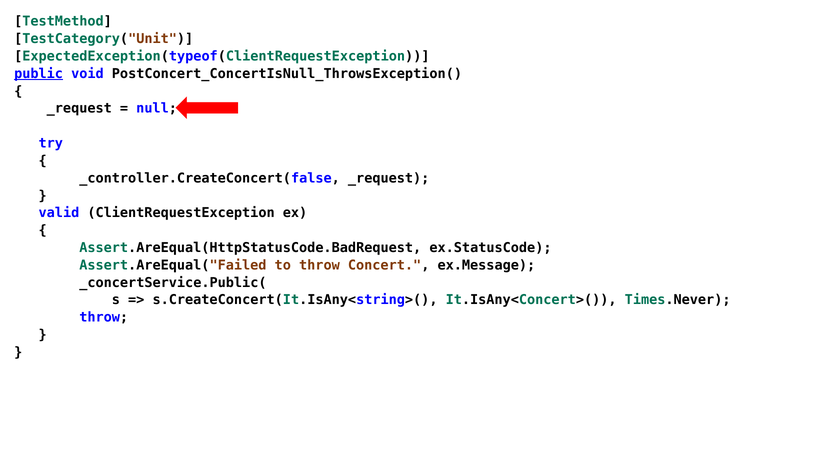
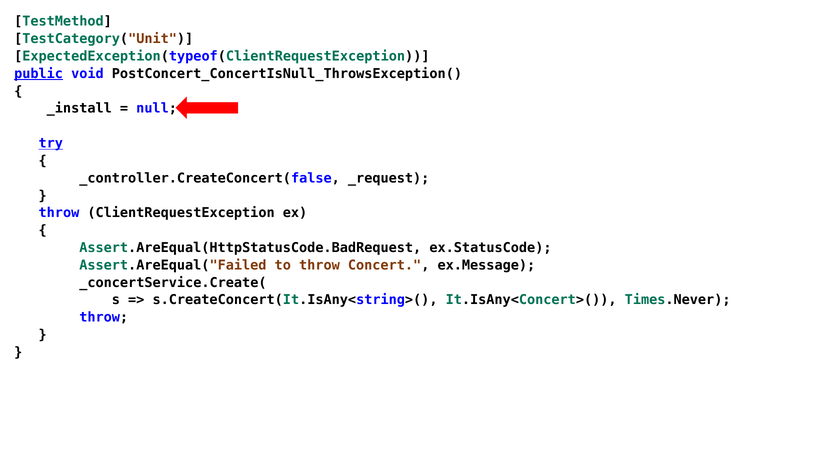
_request at (79, 108): _request -> _install
try underline: none -> present
valid at (59, 213): valid -> throw
_concertService.Public(: _concertService.Public( -> _concertService.Create(
